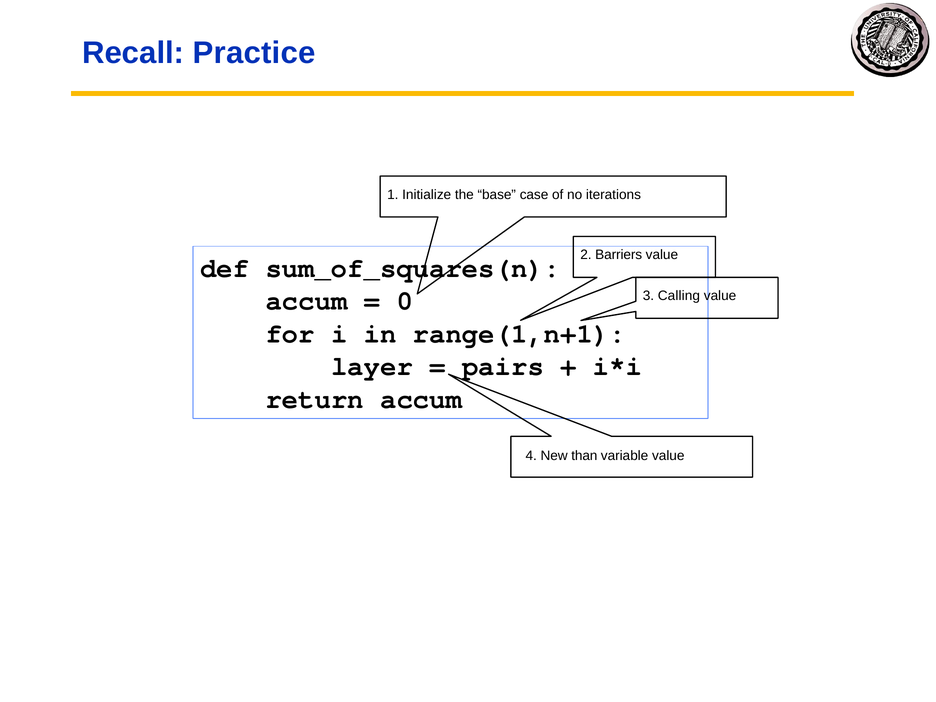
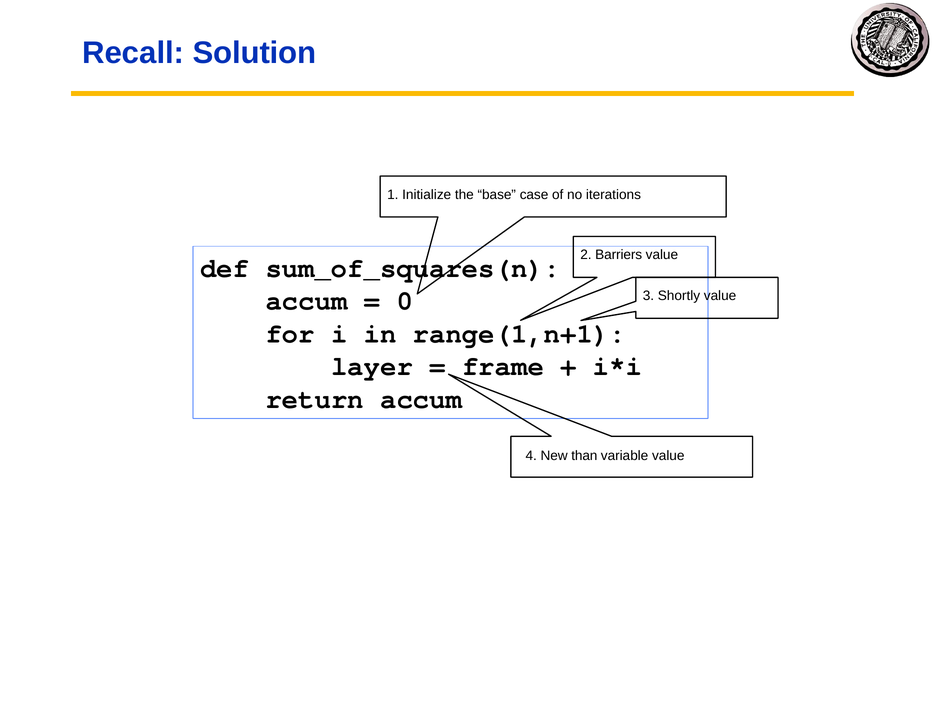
Practice: Practice -> Solution
Calling: Calling -> Shortly
pairs: pairs -> frame
